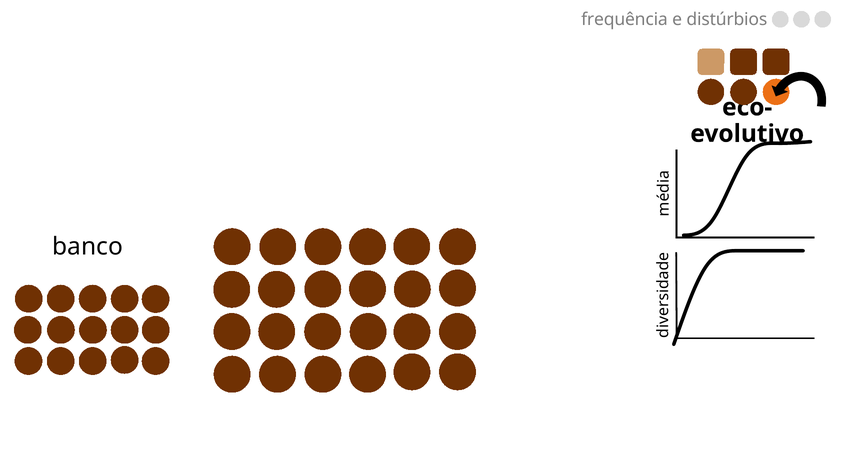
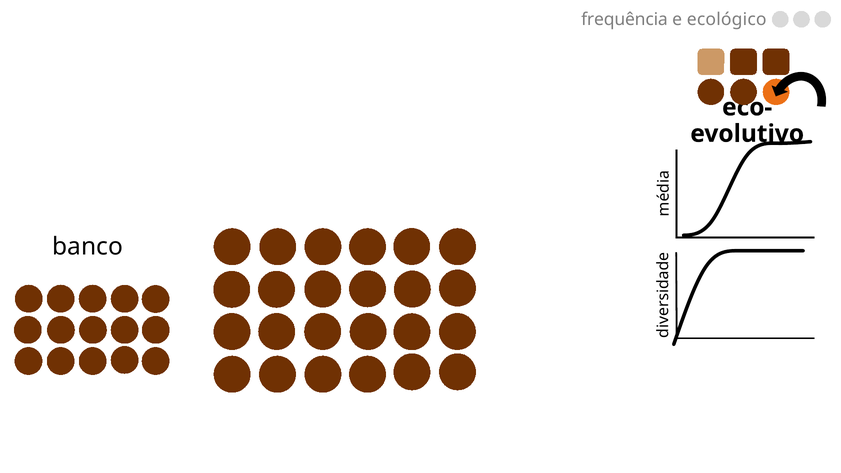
distúrbios: distúrbios -> ecológico
